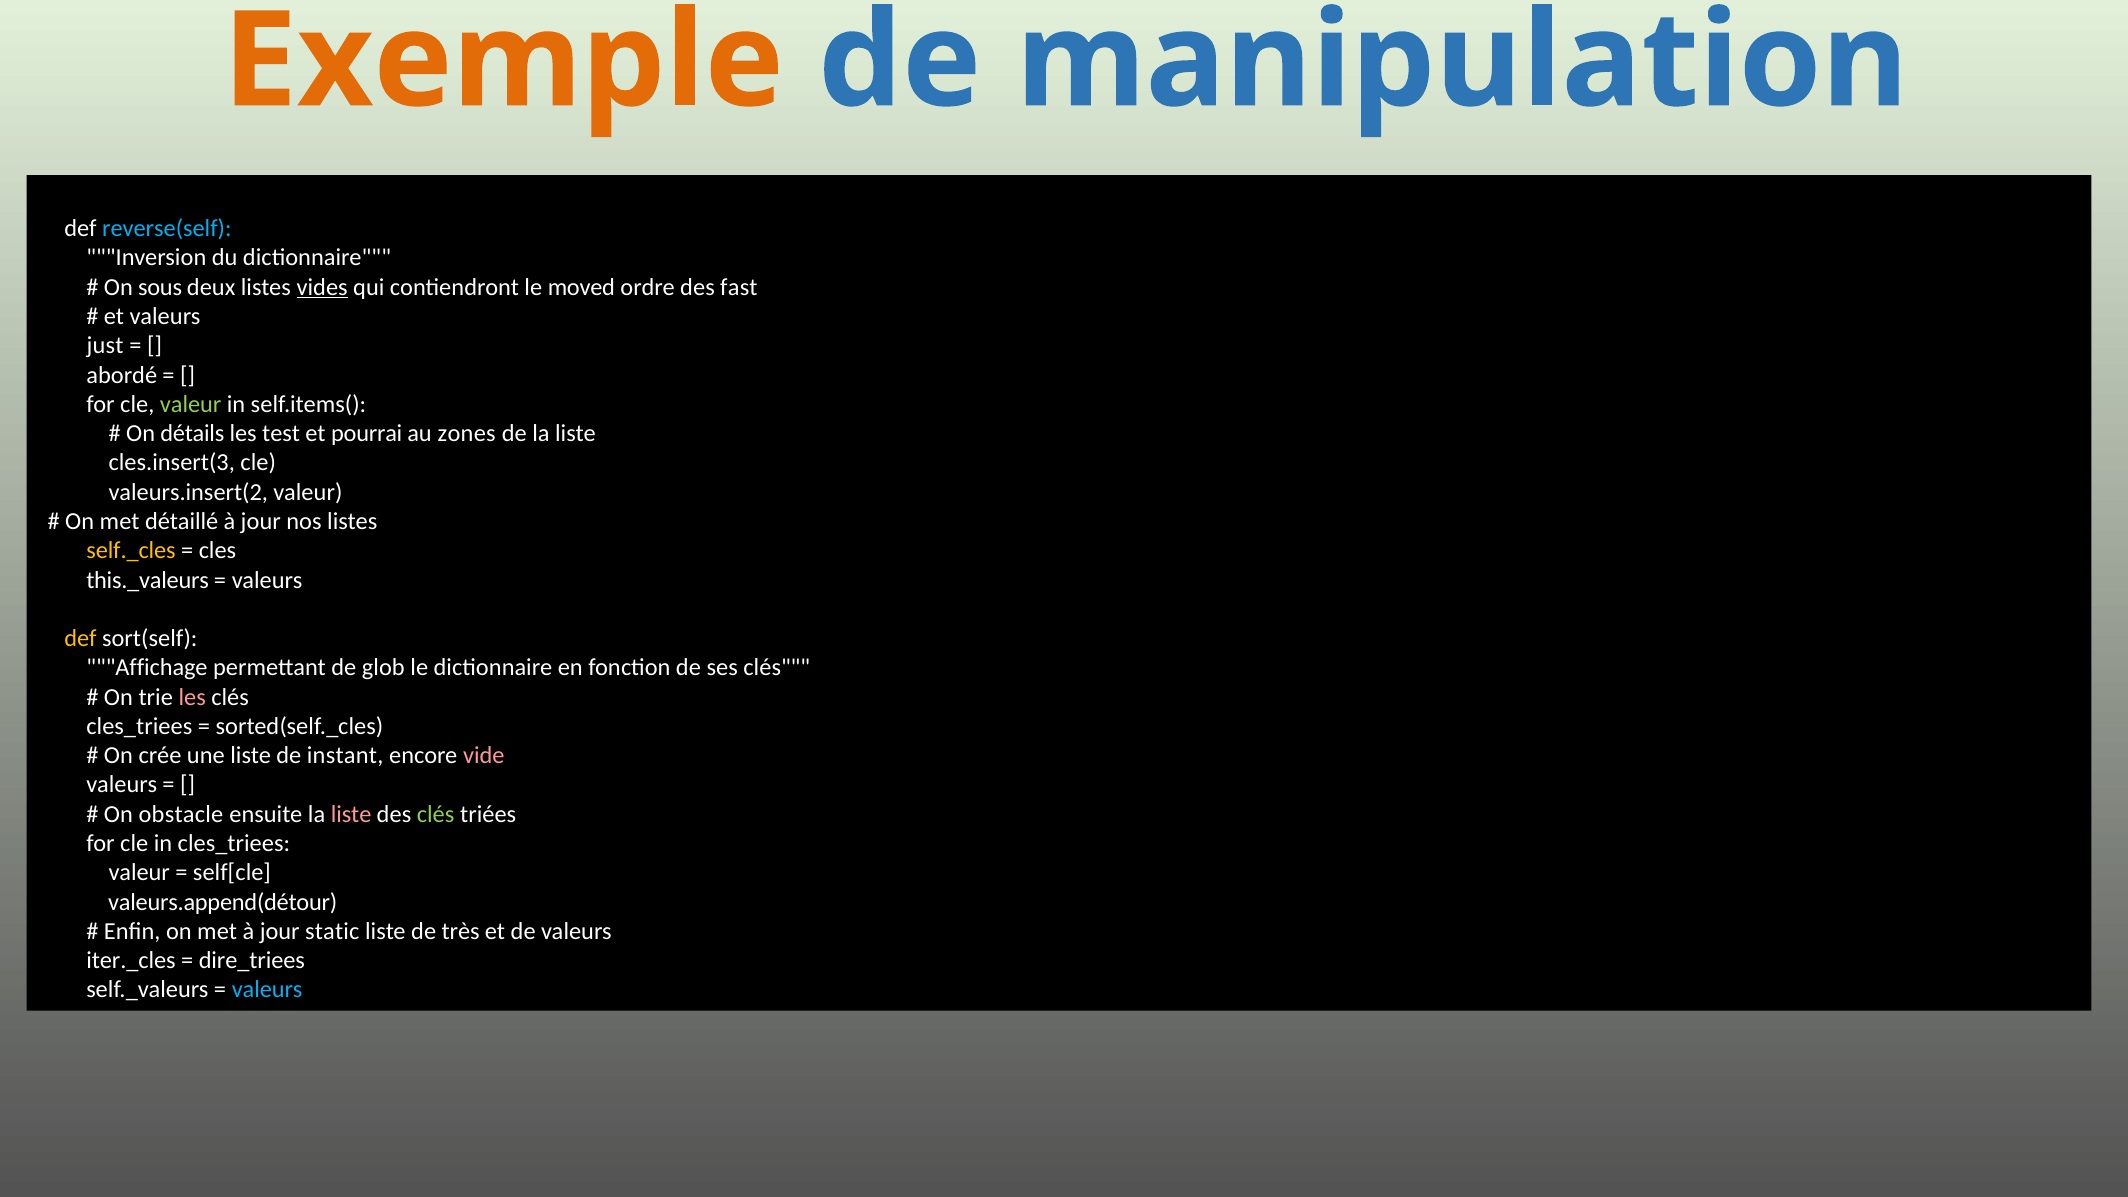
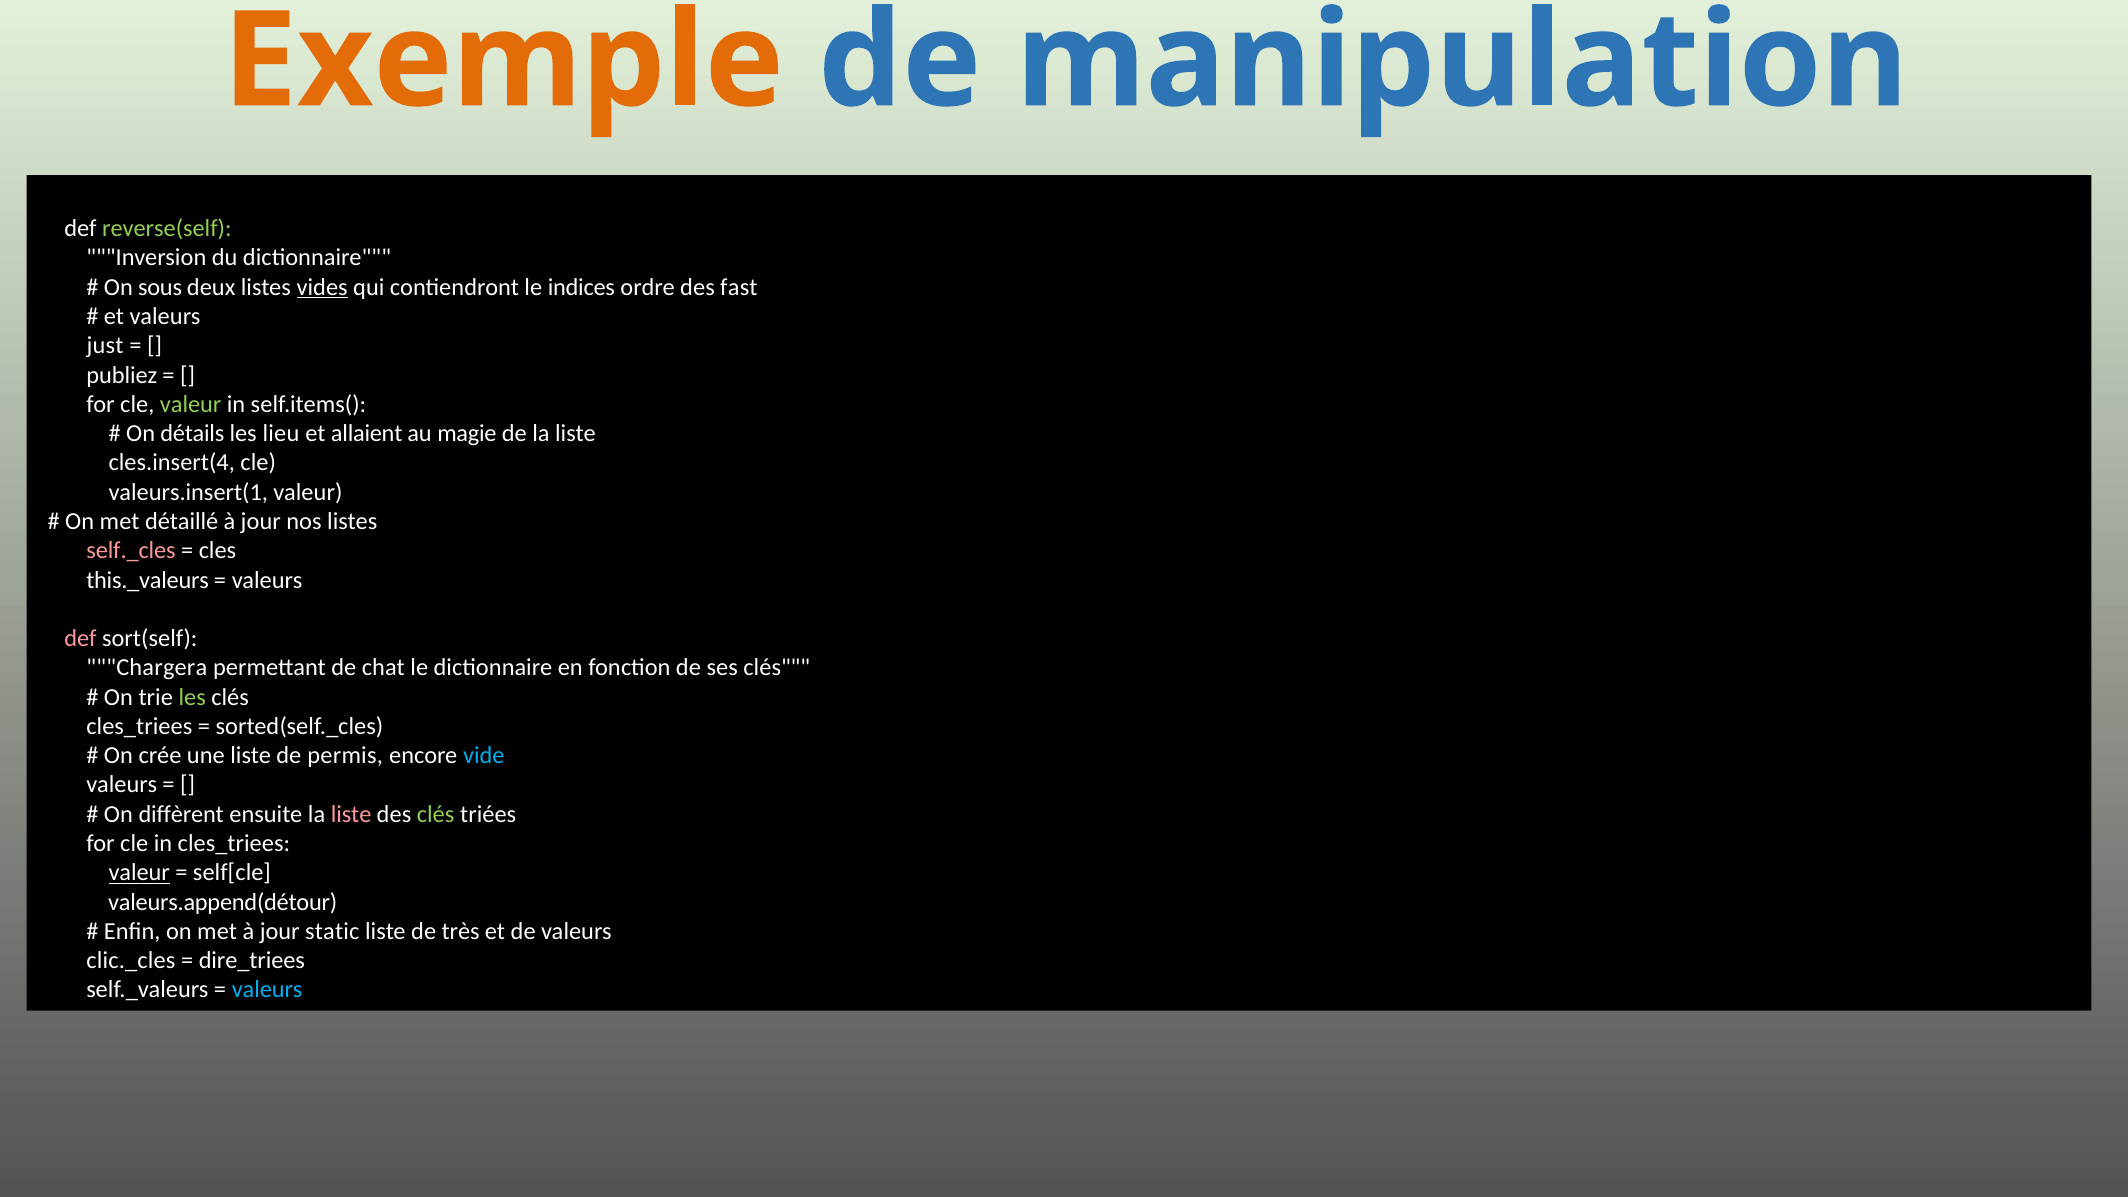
reverse(self colour: light blue -> light green
moved: moved -> indices
abordé: abordé -> publiez
test: test -> lieu
pourrai: pourrai -> allaient
zones: zones -> magie
cles.insert(3: cles.insert(3 -> cles.insert(4
valeurs.insert(2: valeurs.insert(2 -> valeurs.insert(1
self._cles colour: yellow -> pink
def at (80, 639) colour: yellow -> pink
Affichage: Affichage -> Chargera
glob: glob -> chat
les at (192, 697) colour: pink -> light green
instant: instant -> permis
vide colour: pink -> light blue
obstacle: obstacle -> diffèrent
valeur at (139, 873) underline: none -> present
iter._cles: iter._cles -> clic._cles
